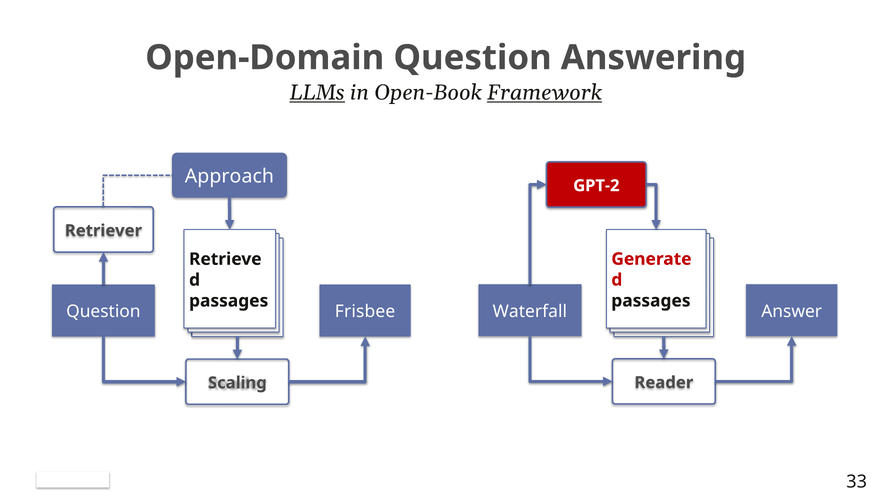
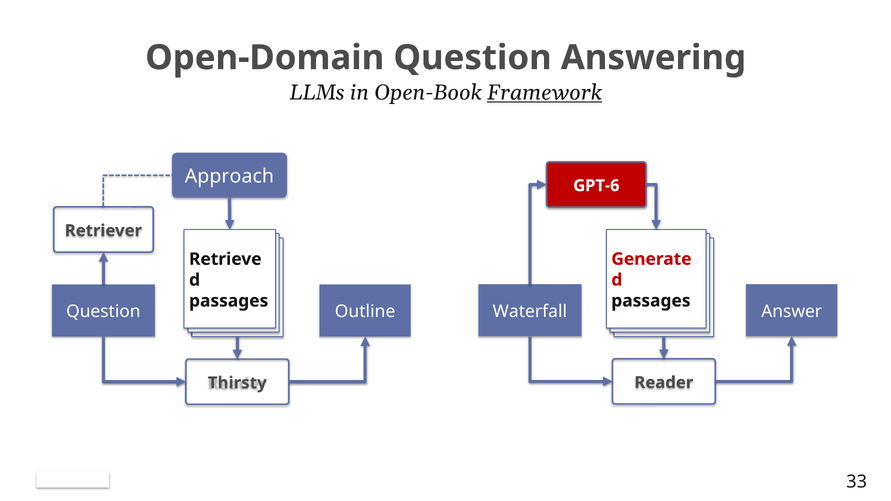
LLMs underline: present -> none
GPT-2: GPT-2 -> GPT-6
Frisbee: Frisbee -> Outline
Scaling: Scaling -> Thirsty
